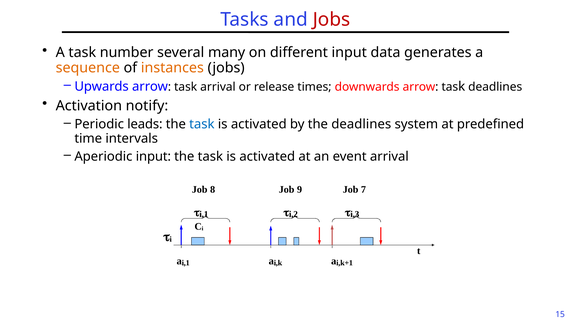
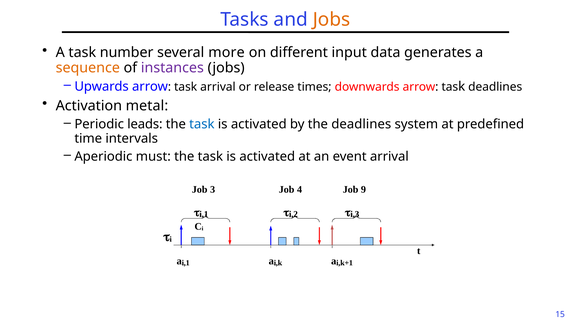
Jobs at (332, 19) colour: red -> orange
many: many -> more
instances colour: orange -> purple
notify: notify -> metal
Aperiodic input: input -> must
8: 8 -> 3
9: 9 -> 4
7: 7 -> 9
